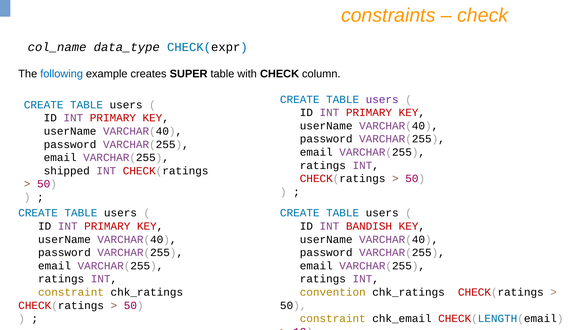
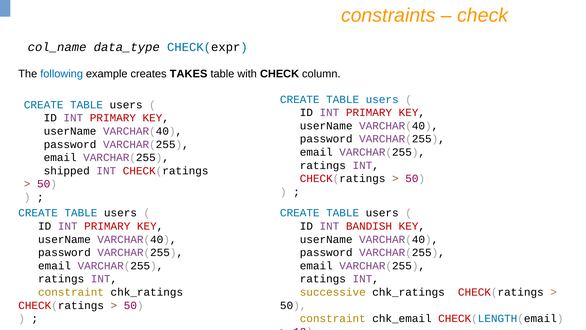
SUPER: SUPER -> TAKES
users at (382, 99) colour: purple -> blue
convention: convention -> successive
